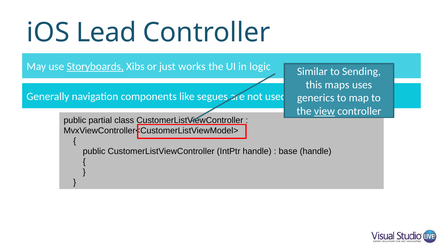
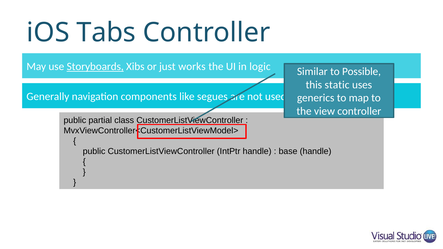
Lead: Lead -> Tabs
Sending: Sending -> Possible
maps: maps -> static
view underline: present -> none
